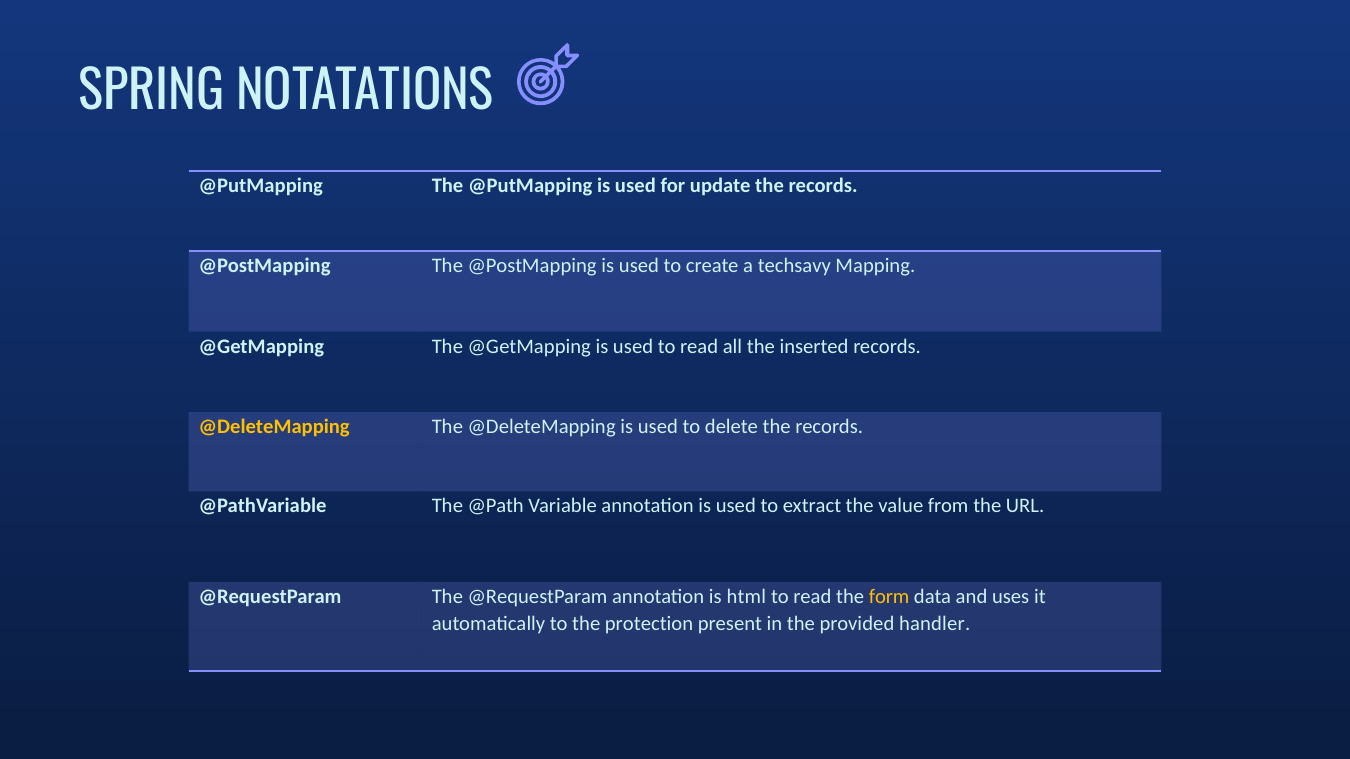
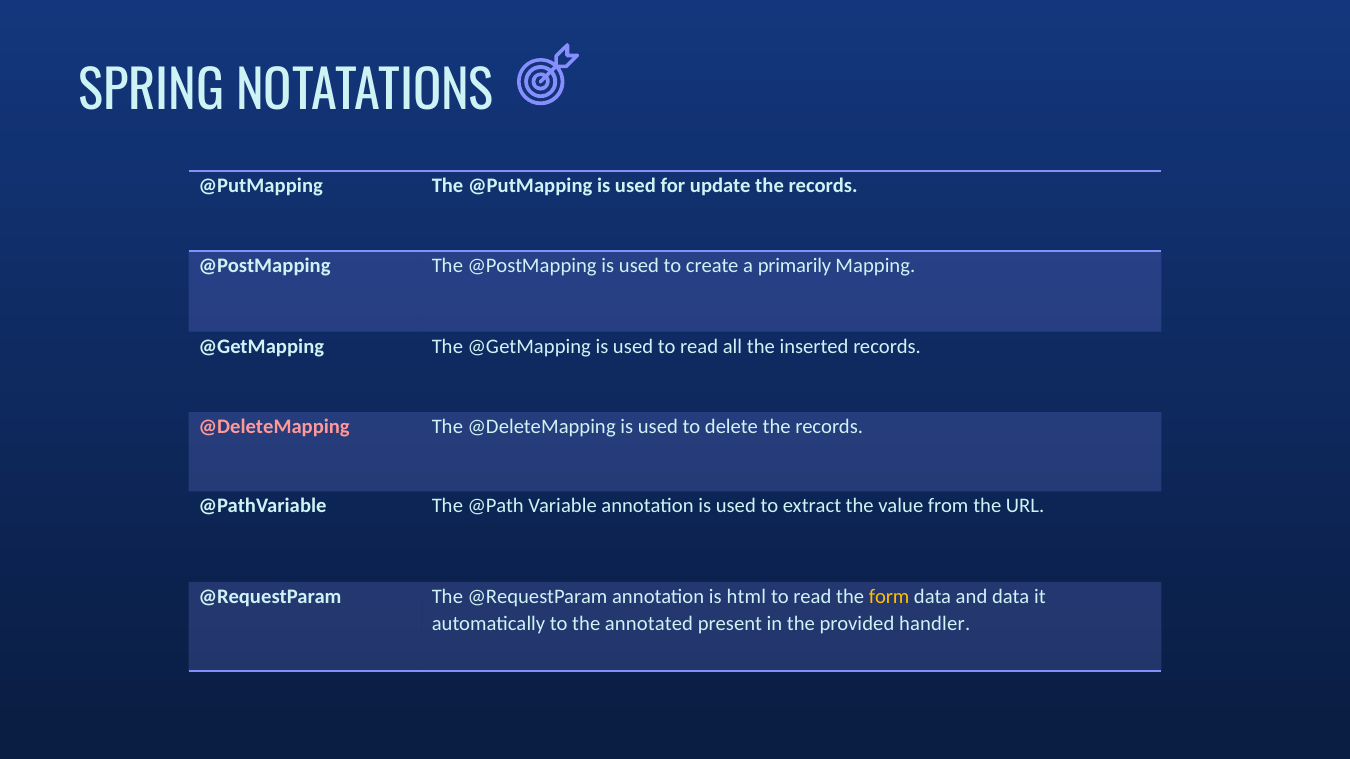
techsavy: techsavy -> primarily
@DeleteMapping at (274, 427) colour: yellow -> pink
and uses: uses -> data
protection: protection -> annotated
